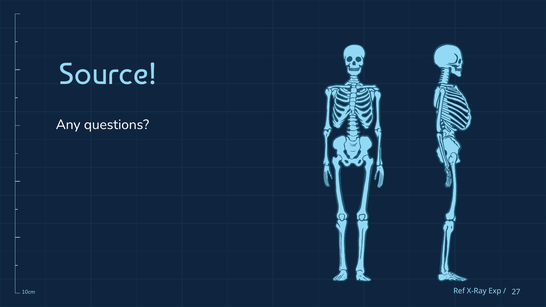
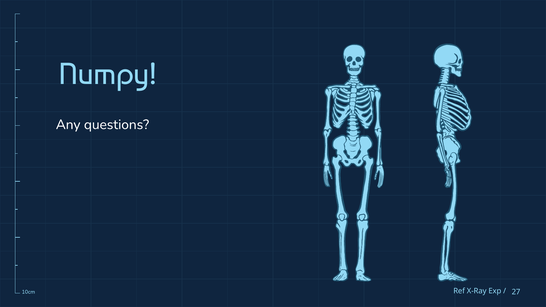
Source: Source -> Numpy
